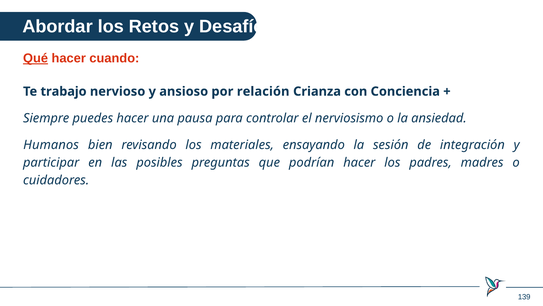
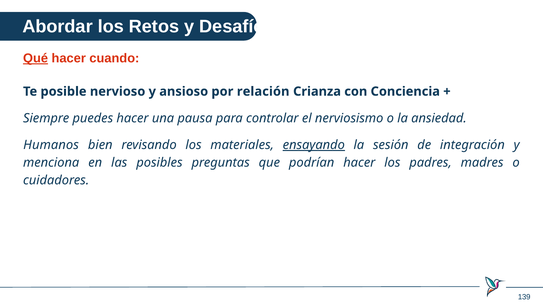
trabajo: trabajo -> posible
ensayando underline: none -> present
participar: participar -> menciona
